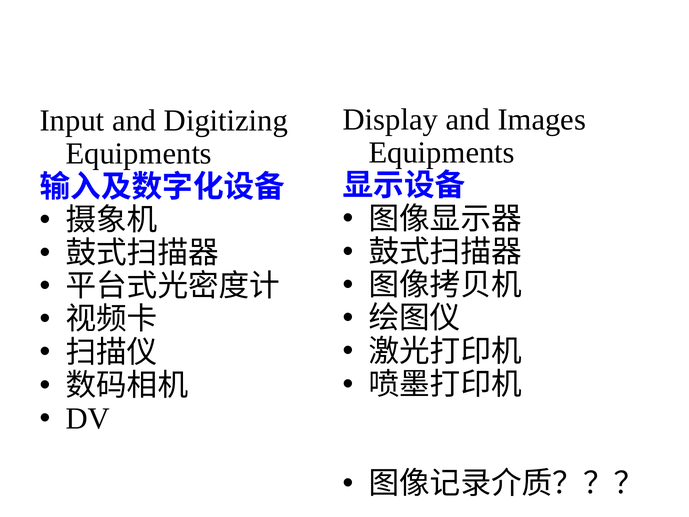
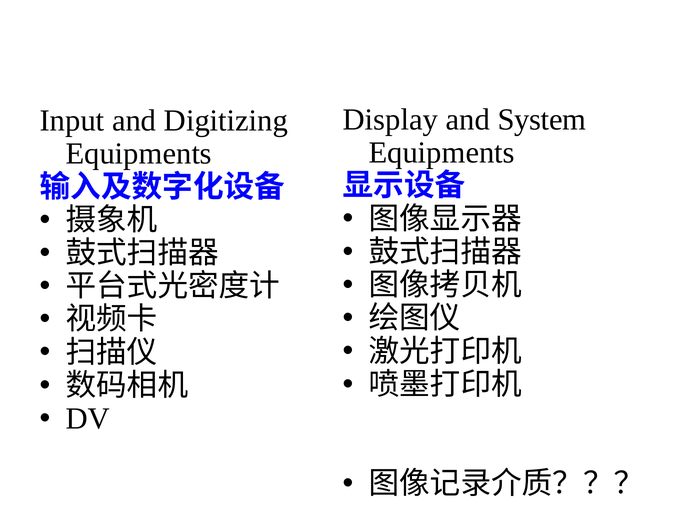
Images: Images -> System
